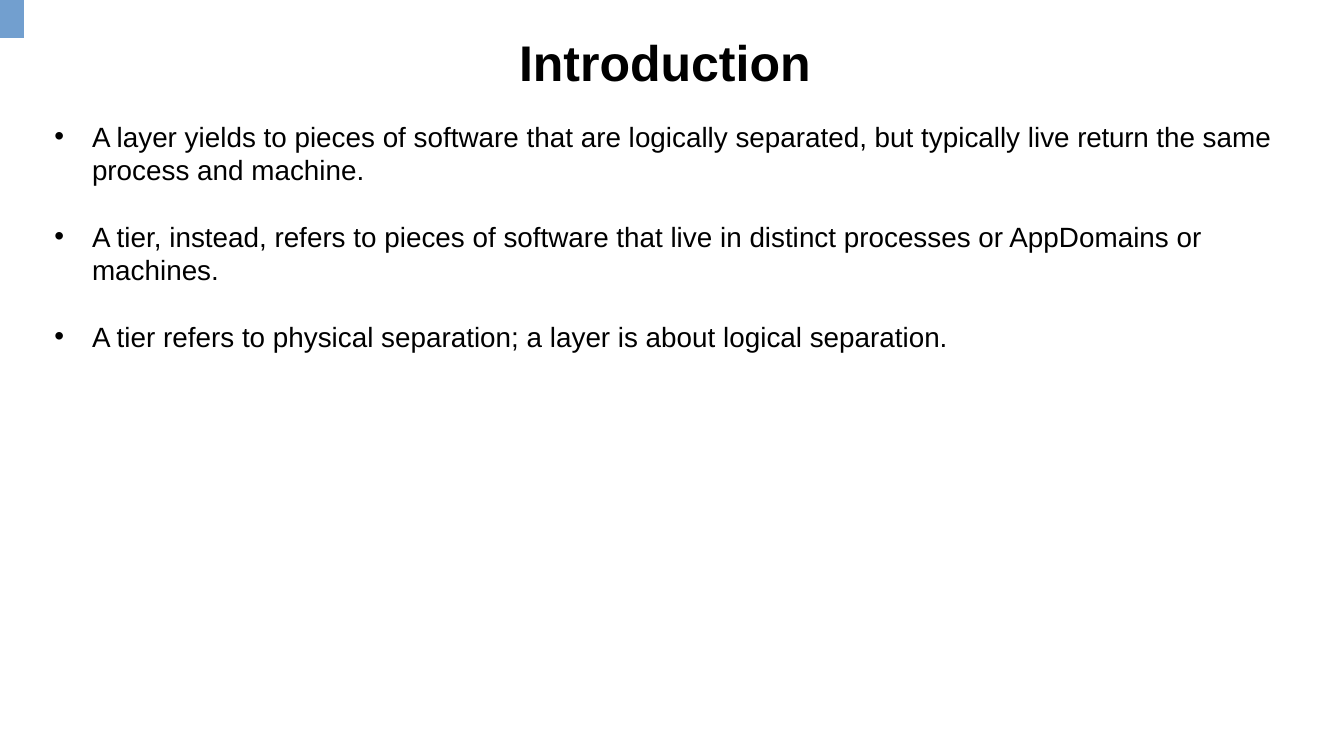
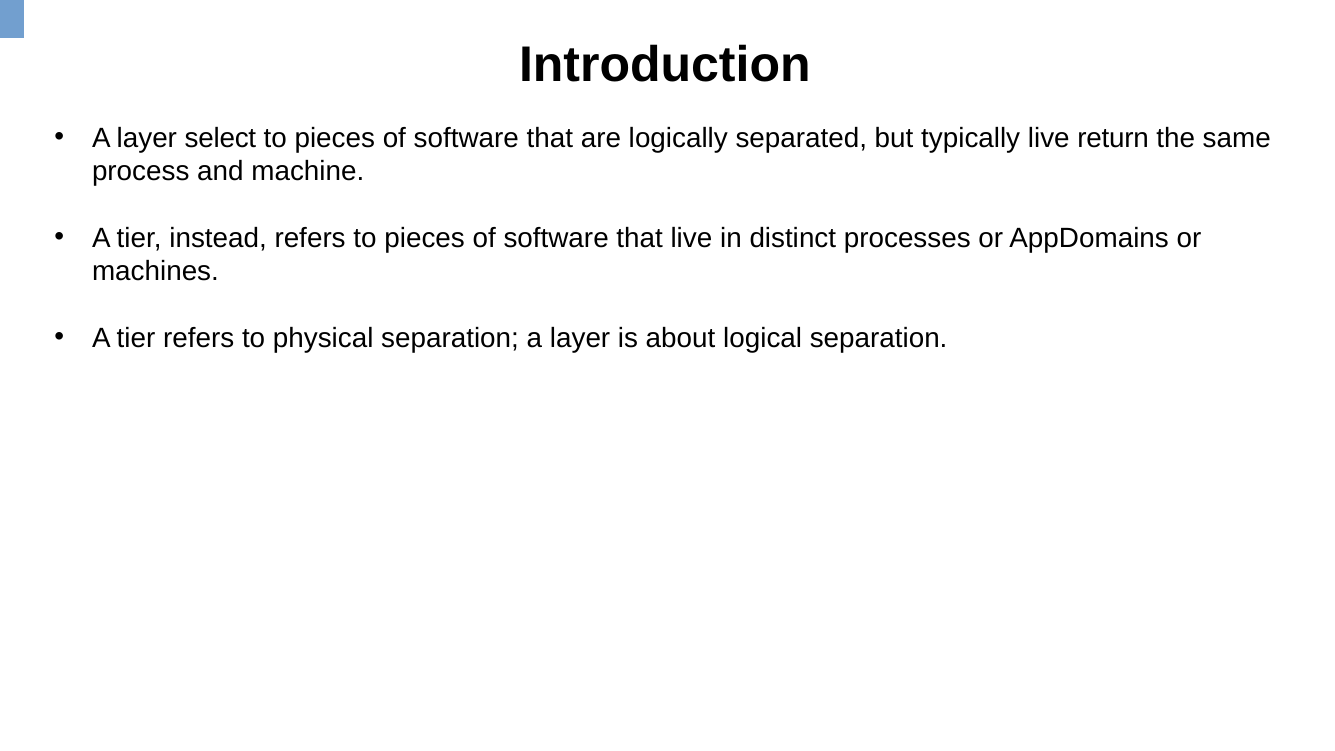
yields: yields -> select
